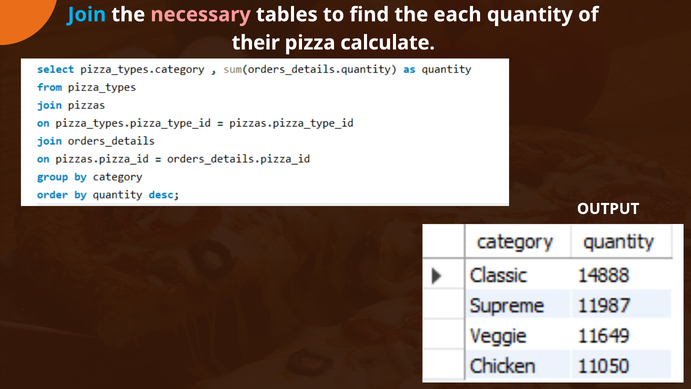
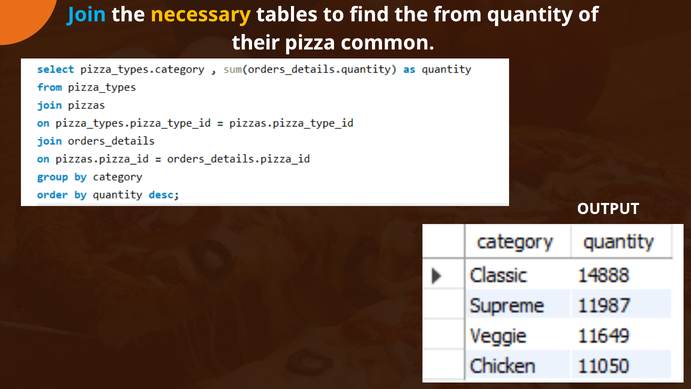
necessary colour: pink -> yellow
each: each -> from
calculate: calculate -> common
